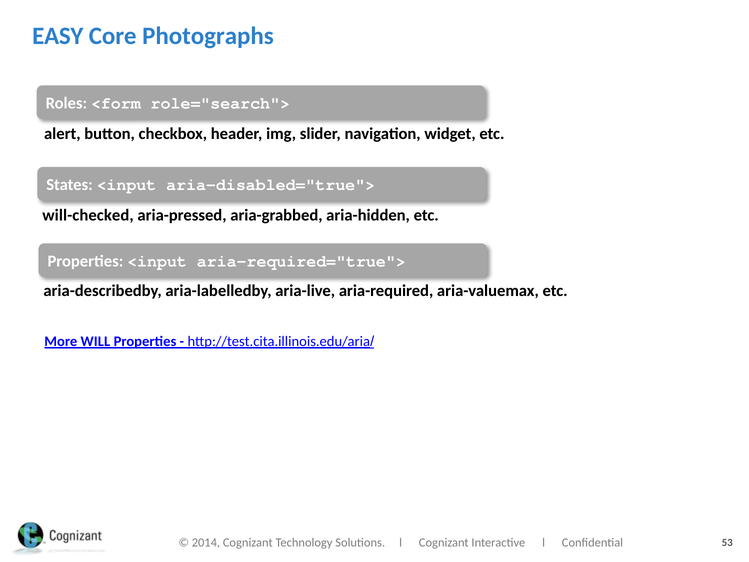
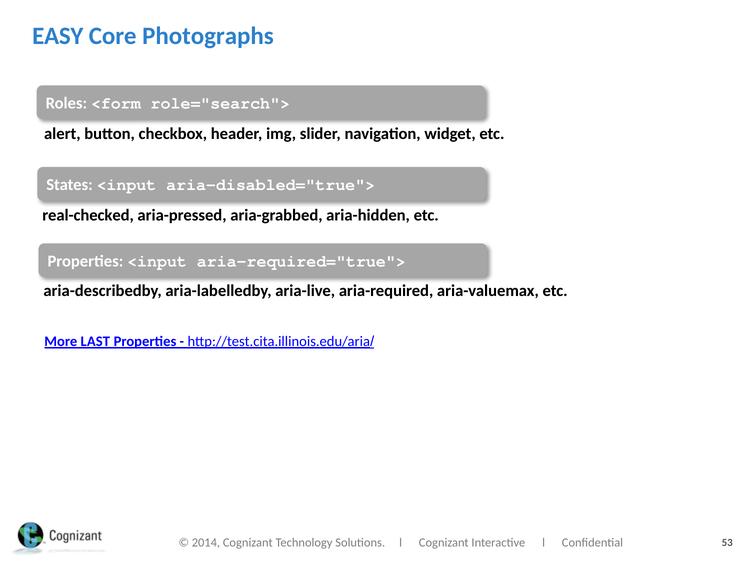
will-checked: will-checked -> real-checked
WILL: WILL -> LAST
